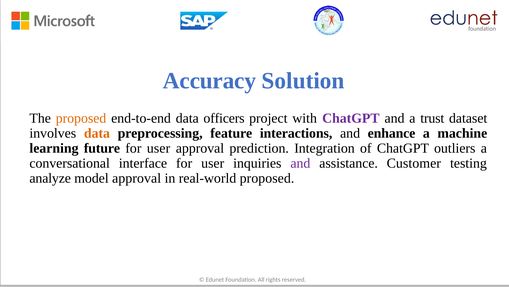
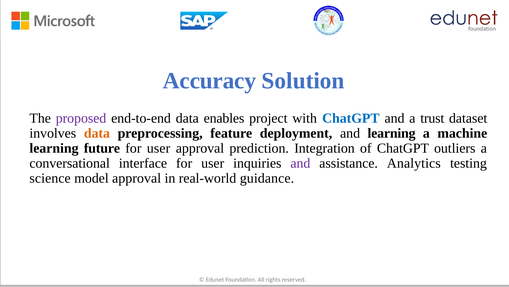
proposed at (81, 118) colour: orange -> purple
officers: officers -> enables
ChatGPT at (351, 118) colour: purple -> blue
interactions: interactions -> deployment
and enhance: enhance -> learning
Customer: Customer -> Analytics
analyze: analyze -> science
real-world proposed: proposed -> guidance
